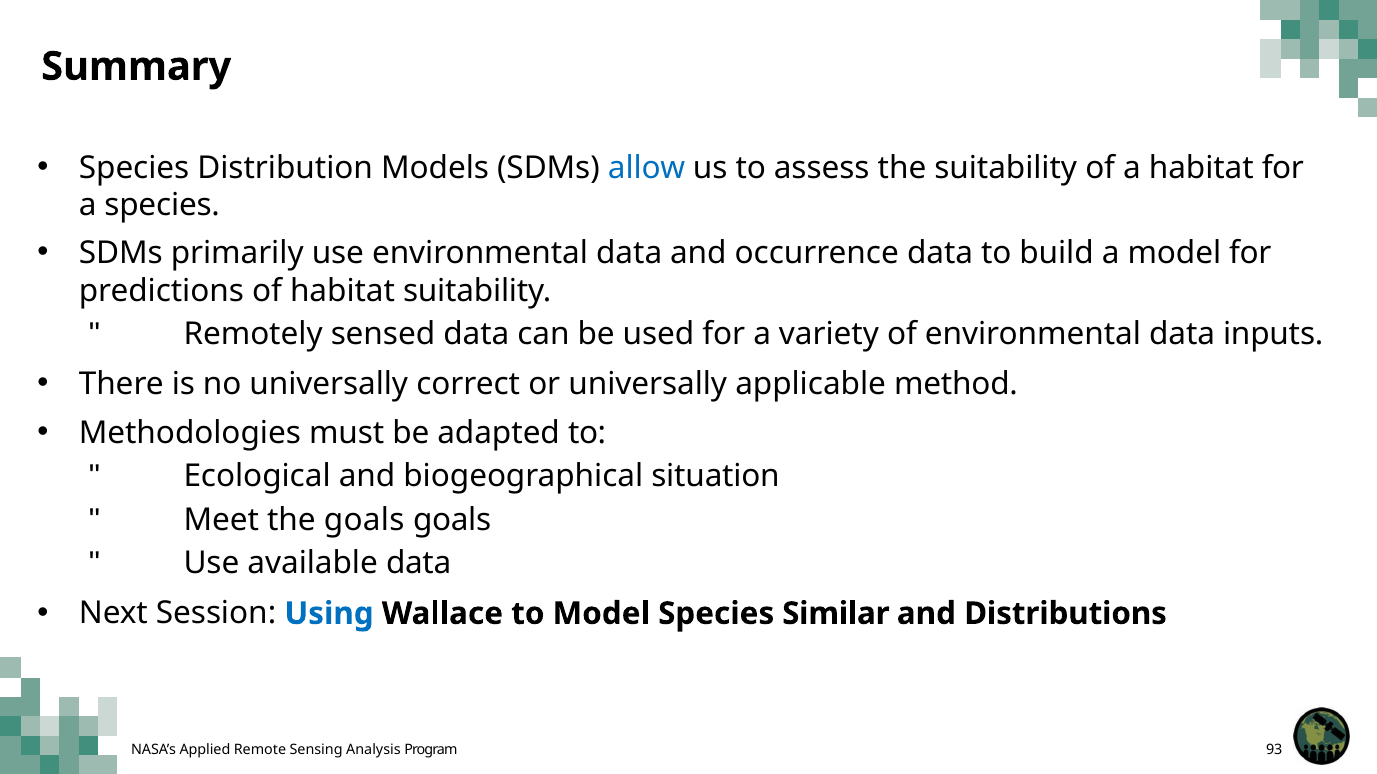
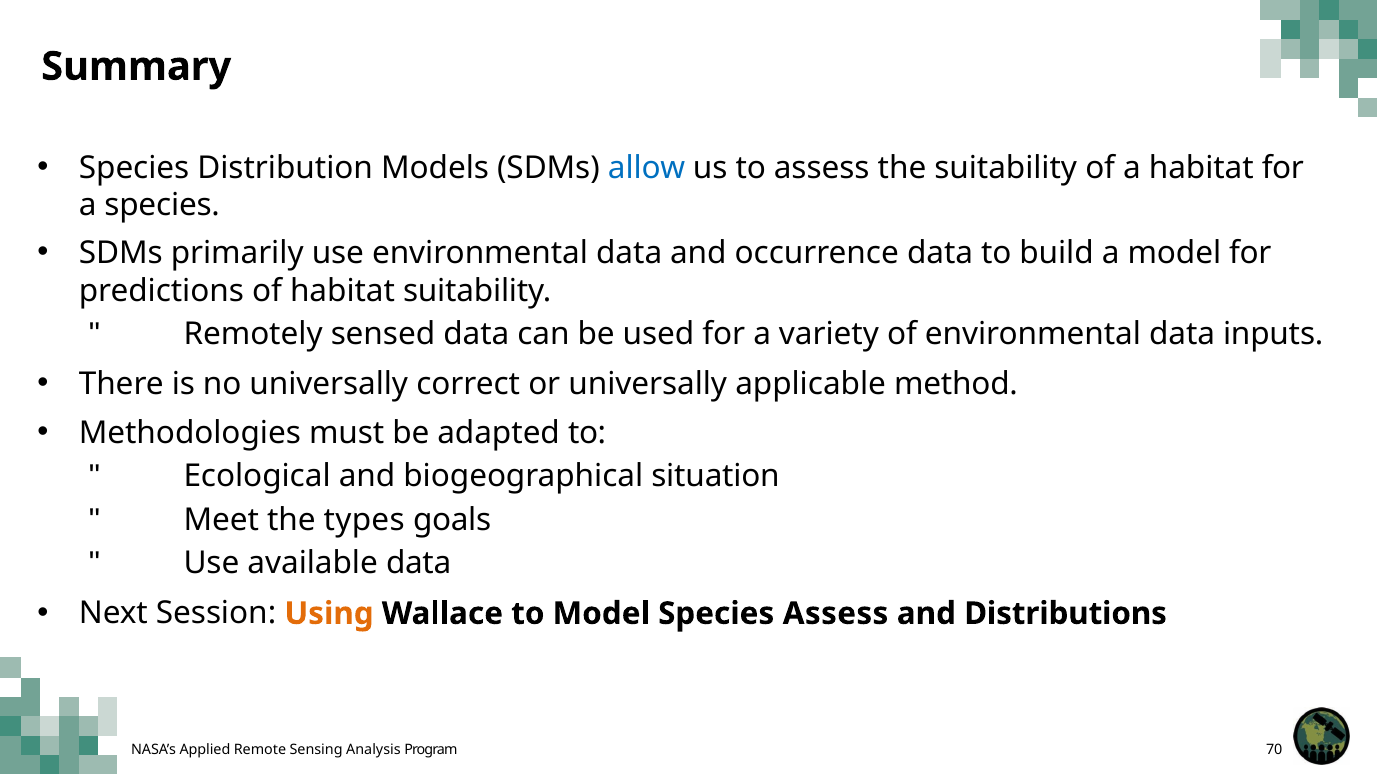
the goals: goals -> types
Using colour: blue -> orange
Species Similar: Similar -> Assess
93: 93 -> 70
